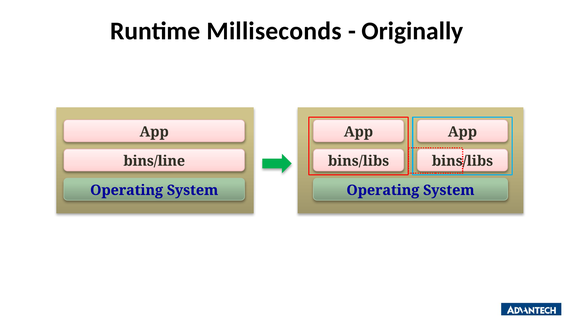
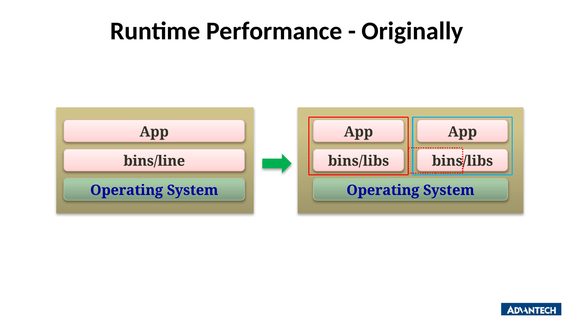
Milliseconds: Milliseconds -> Performance
